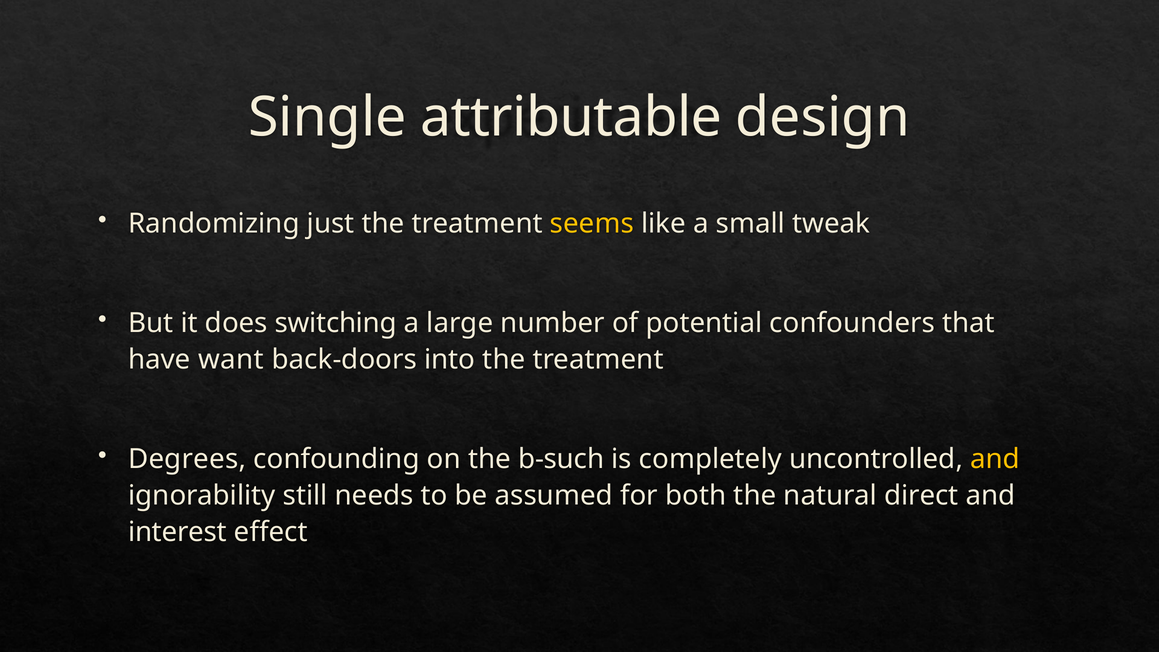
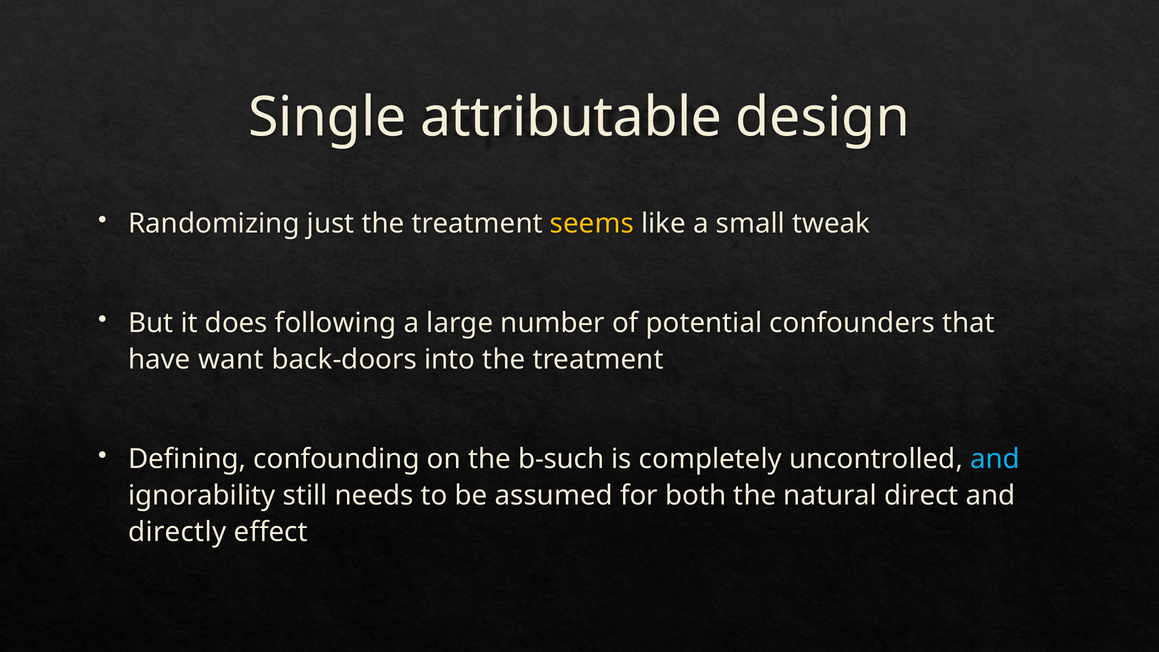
switching: switching -> following
Degrees: Degrees -> Defining
and at (995, 459) colour: yellow -> light blue
interest: interest -> directly
